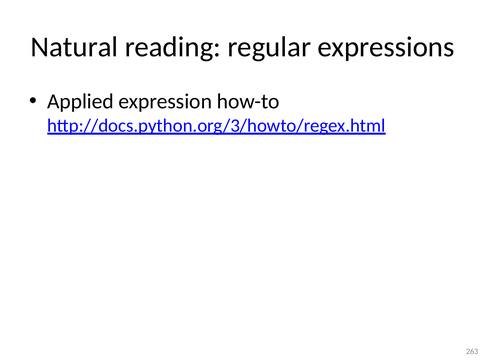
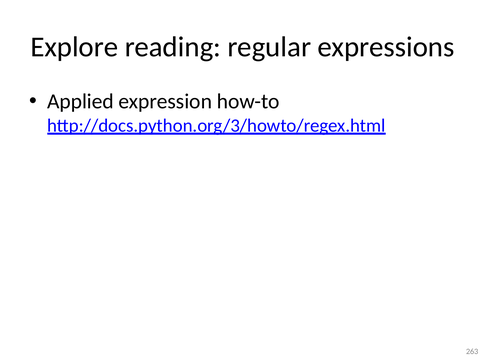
Natural: Natural -> Explore
